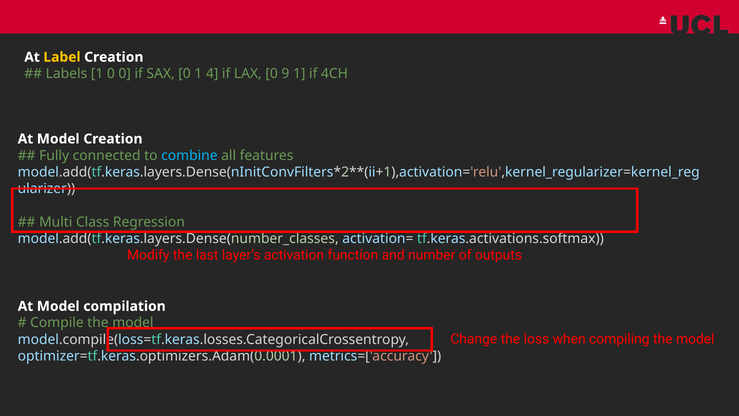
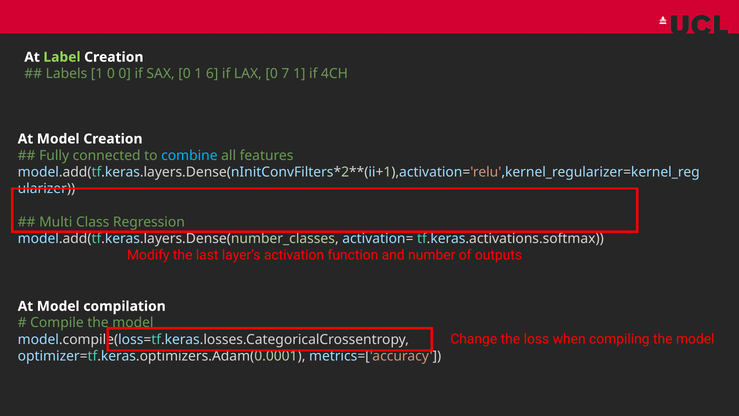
Label colour: yellow -> light green
4: 4 -> 6
9: 9 -> 7
